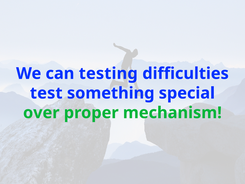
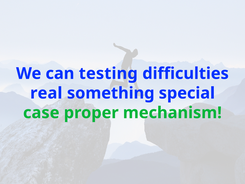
test: test -> real
over: over -> case
